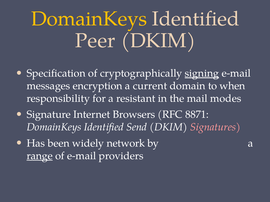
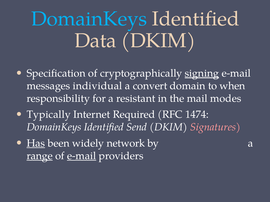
DomainKeys at (89, 19) colour: yellow -> light blue
Peer: Peer -> Data
encryption: encryption -> individual
current: current -> convert
Signature: Signature -> Typically
Browsers: Browsers -> Required
8871: 8871 -> 1474
Has underline: none -> present
e-mail at (82, 156) underline: none -> present
